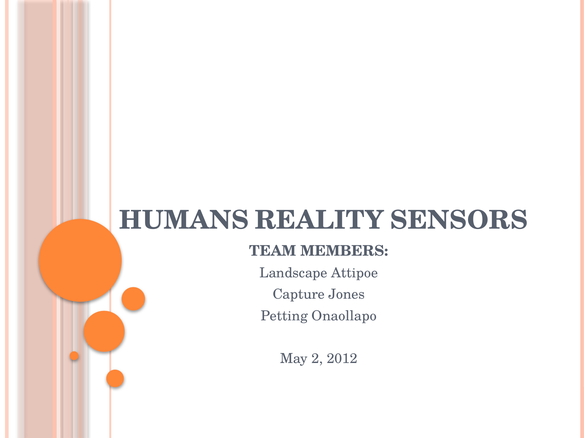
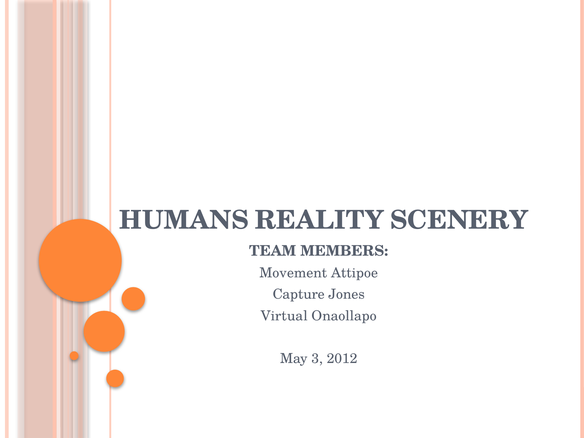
SENSORS: SENSORS -> SCENERY
Landscape: Landscape -> Movement
Petting: Petting -> Virtual
2: 2 -> 3
